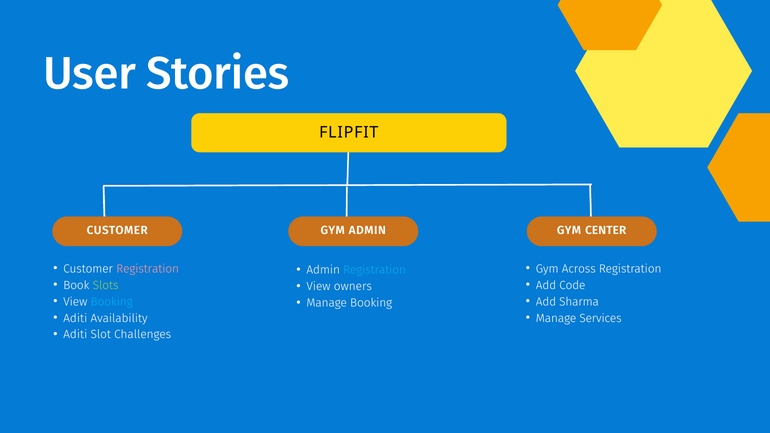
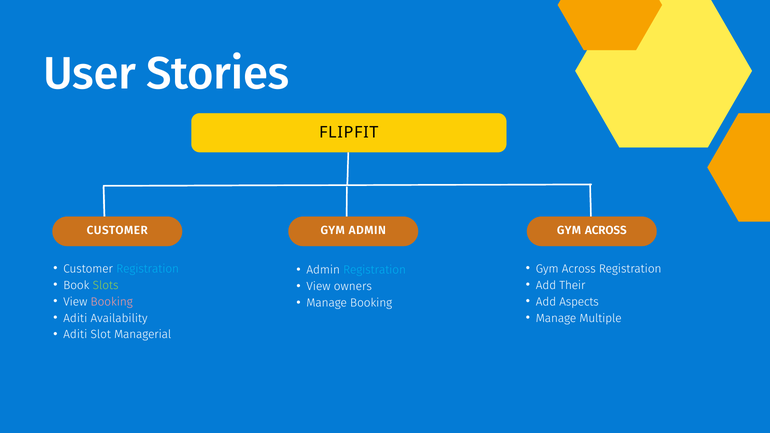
CENTER at (606, 231): CENTER -> ACROSS
Registration at (148, 269) colour: pink -> light blue
Code: Code -> Their
Booking at (112, 302) colour: light blue -> pink
Sharma: Sharma -> Aspects
Services: Services -> Multiple
Challenges: Challenges -> Managerial
